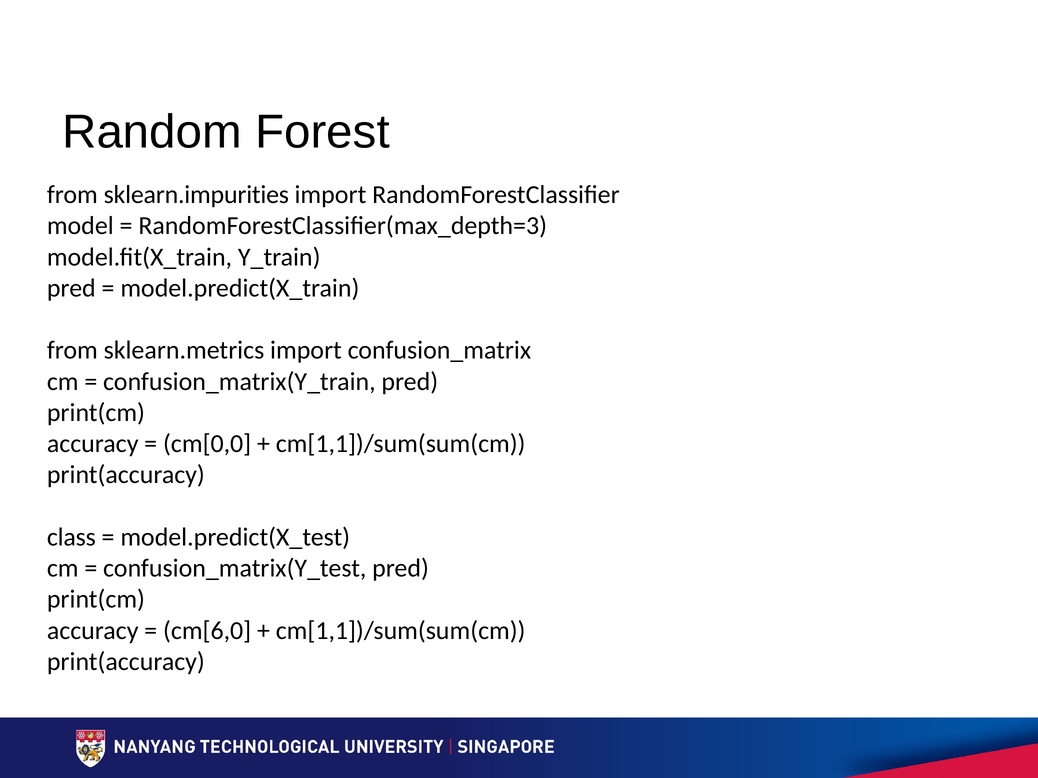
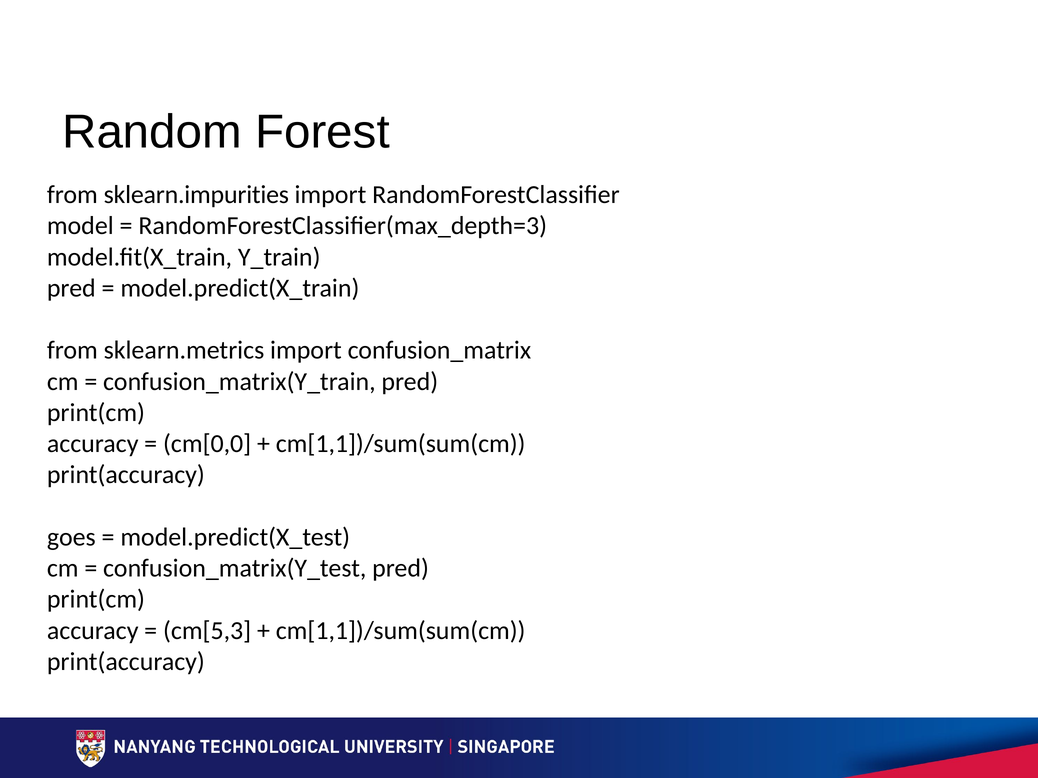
class: class -> goes
cm[6,0: cm[6,0 -> cm[5,3
